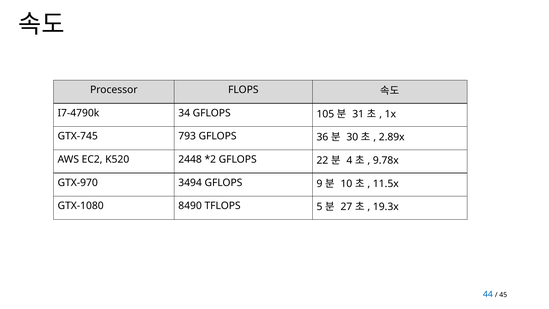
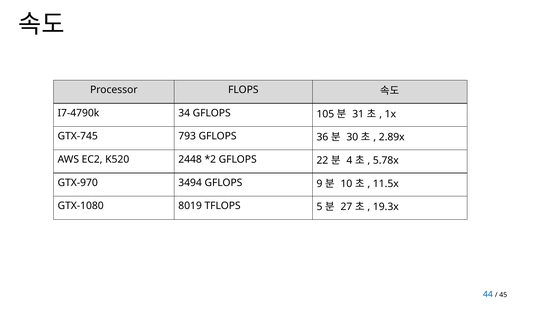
9.78x: 9.78x -> 5.78x
8490: 8490 -> 8019
